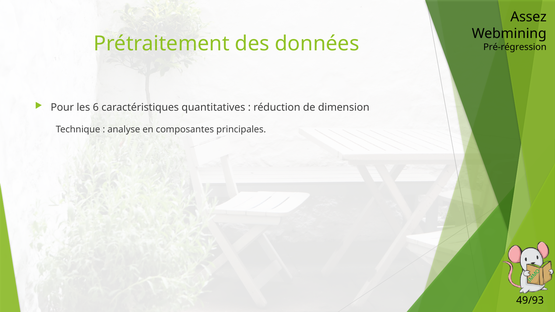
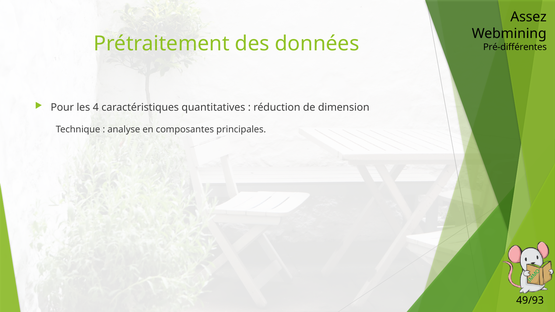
Pré-régression: Pré-régression -> Pré-différentes
6: 6 -> 4
